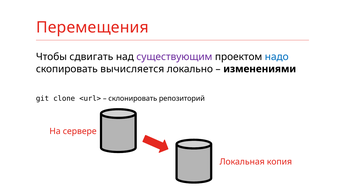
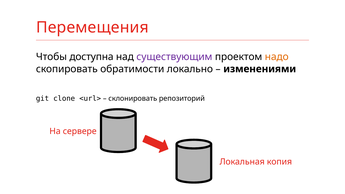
сдвигать: сдвигать -> доступна
надо colour: blue -> orange
вычисляется: вычисляется -> обратимости
